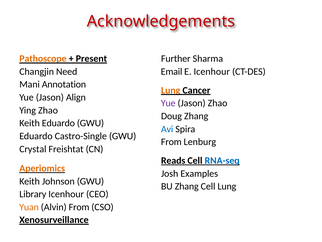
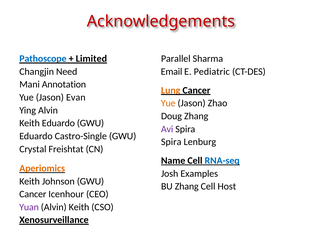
Pathoscope colour: orange -> blue
Present: Present -> Limited
Further: Further -> Parallel
E Icenhour: Icenhour -> Pediatric
Align: Align -> Evan
Yue at (168, 103) colour: purple -> orange
Ying Zhao: Zhao -> Alvin
Avi colour: blue -> purple
From at (171, 142): From -> Spira
Reads: Reads -> Name
Cell Lung: Lung -> Host
Library at (33, 194): Library -> Cancer
Yuan colour: orange -> purple
From at (79, 207): From -> Keith
